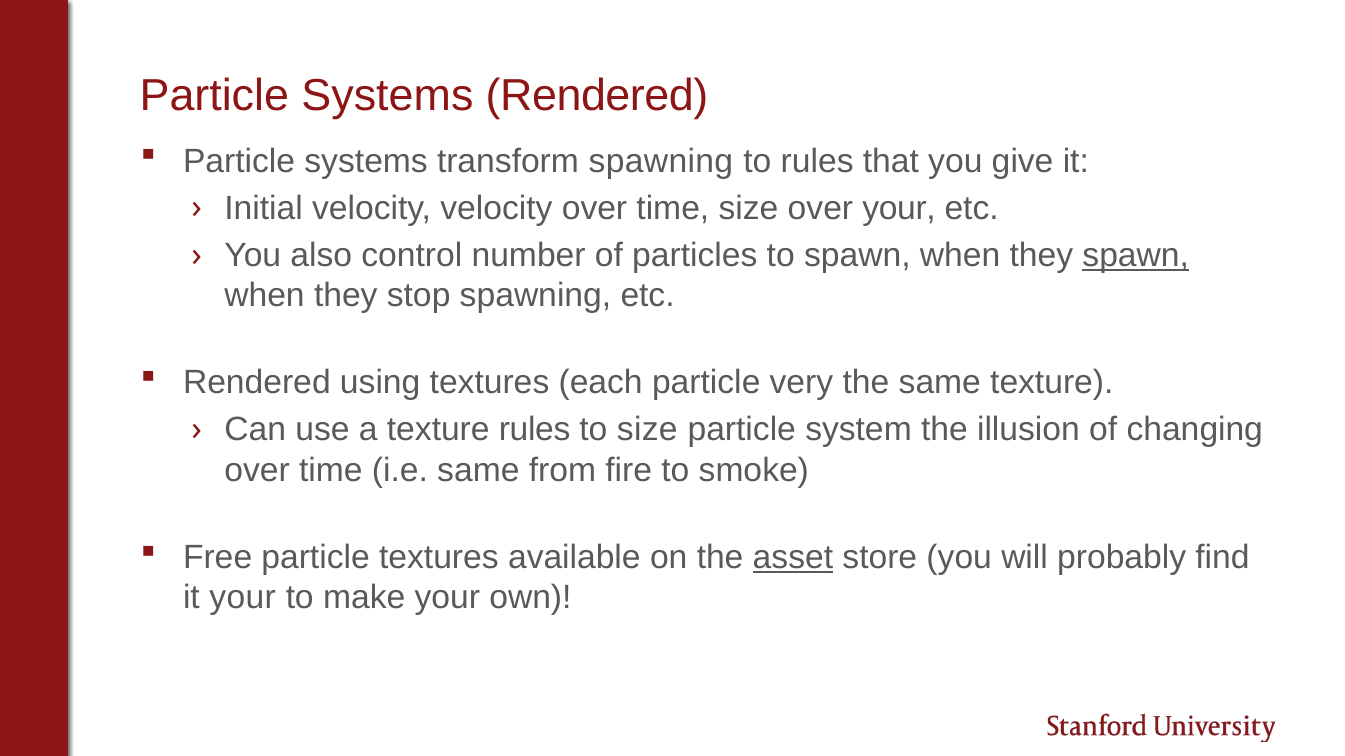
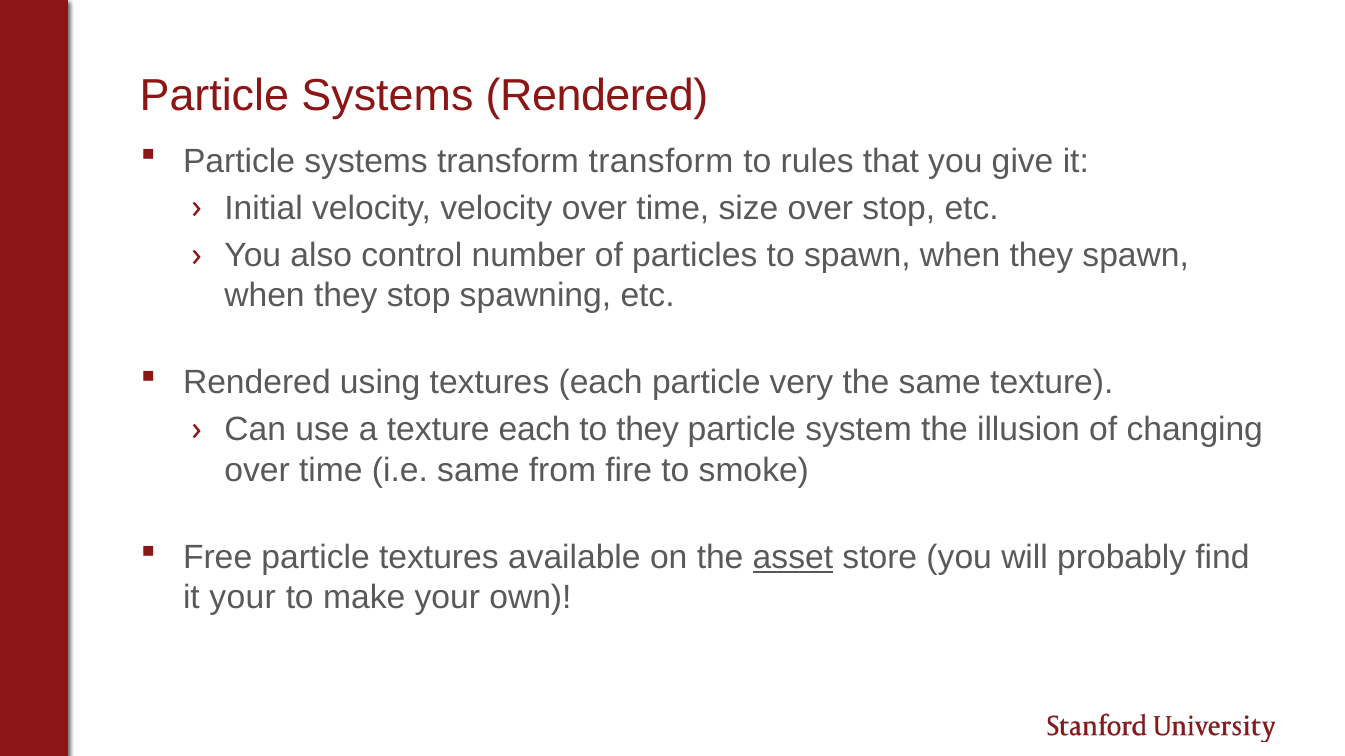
transform spawning: spawning -> transform
over your: your -> stop
spawn at (1136, 255) underline: present -> none
texture rules: rules -> each
to size: size -> they
